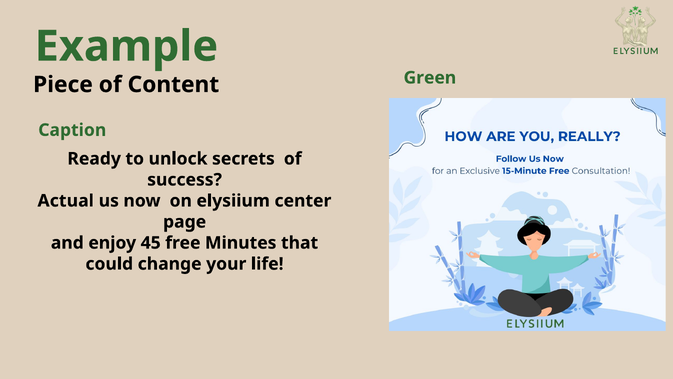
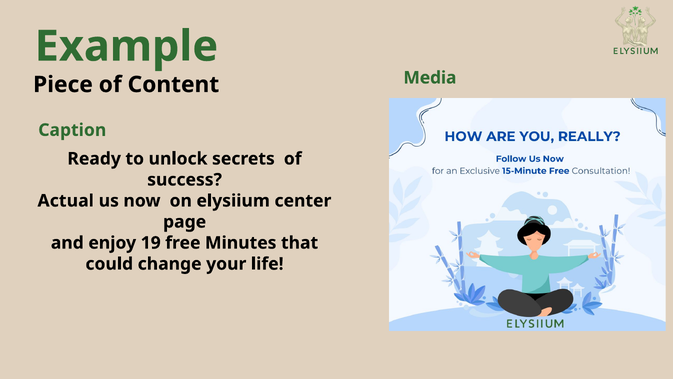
Green: Green -> Media
45: 45 -> 19
